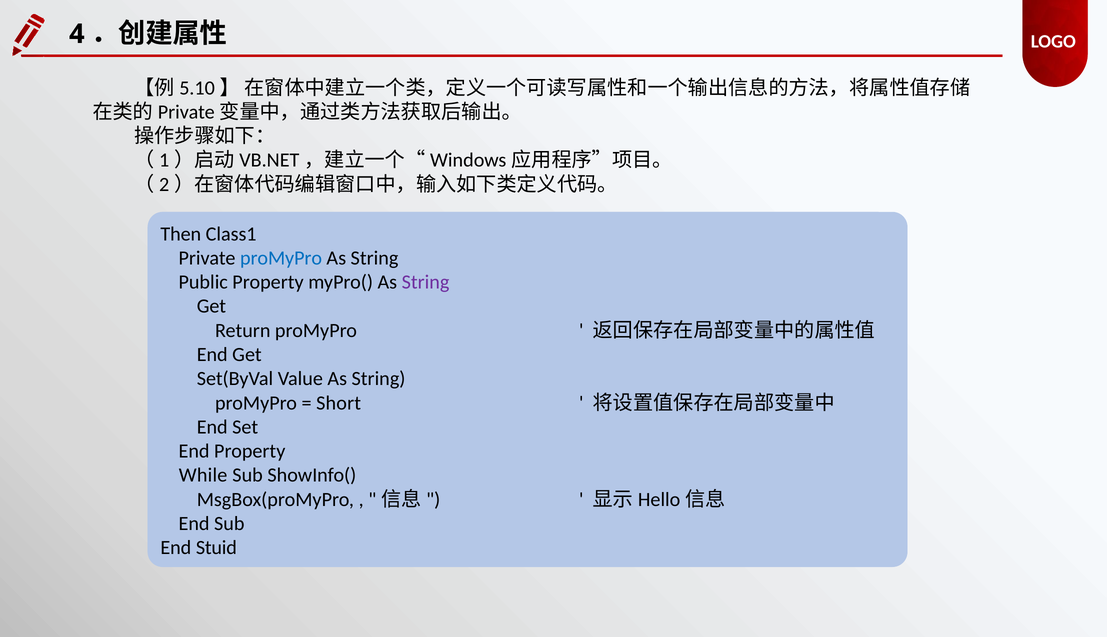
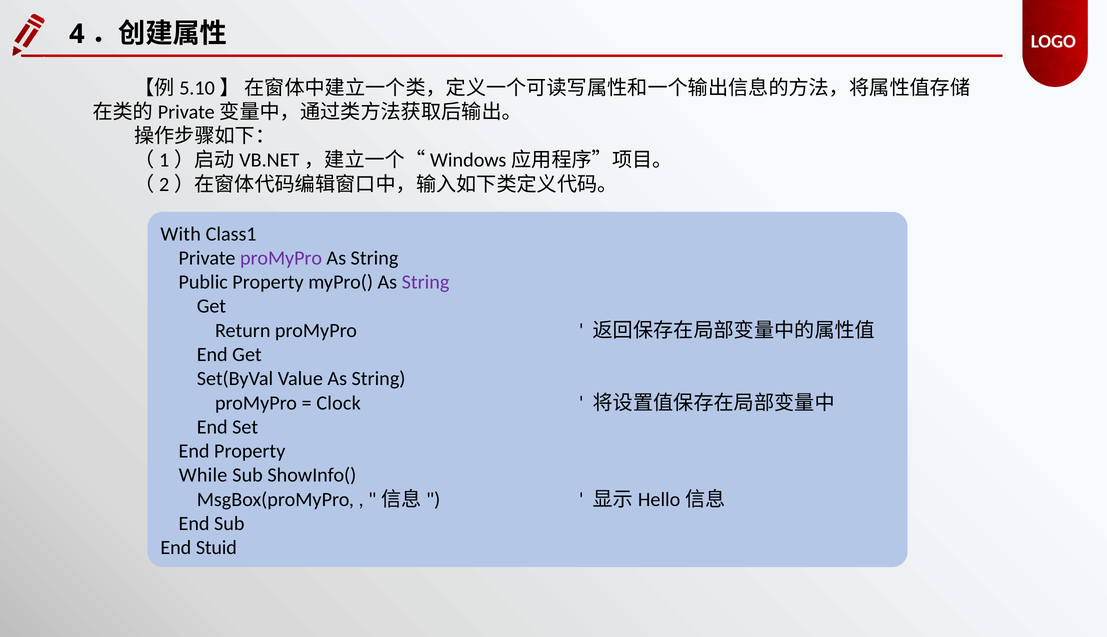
Then: Then -> With
proMyPro at (281, 258) colour: blue -> purple
Short: Short -> Clock
